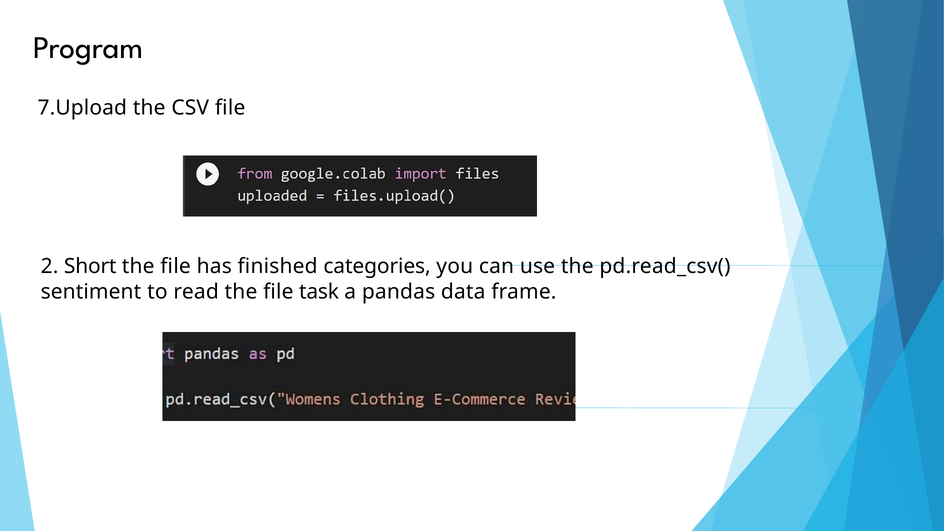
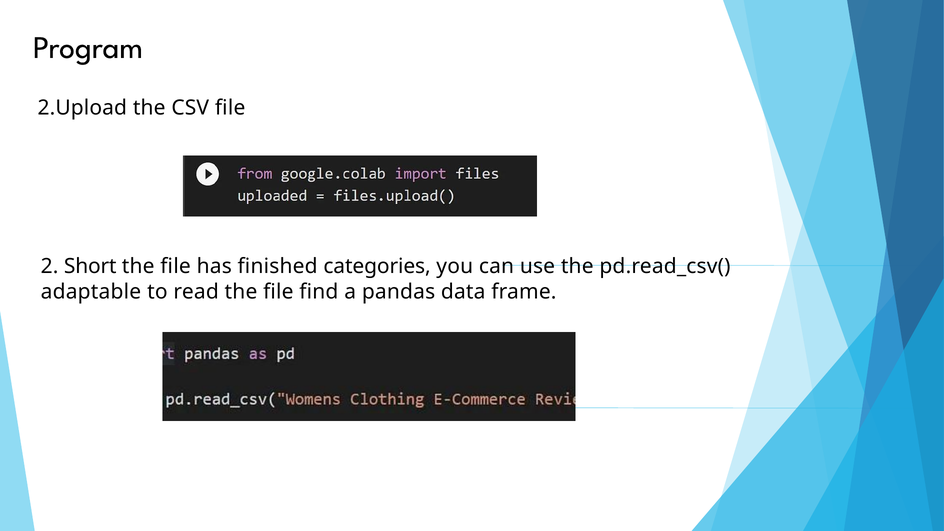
7.Upload: 7.Upload -> 2.Upload
sentiment: sentiment -> adaptable
task: task -> find
